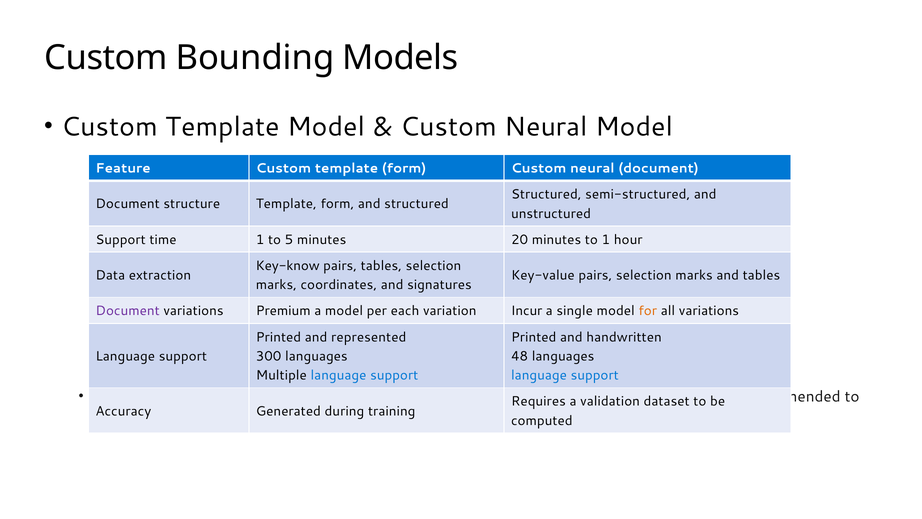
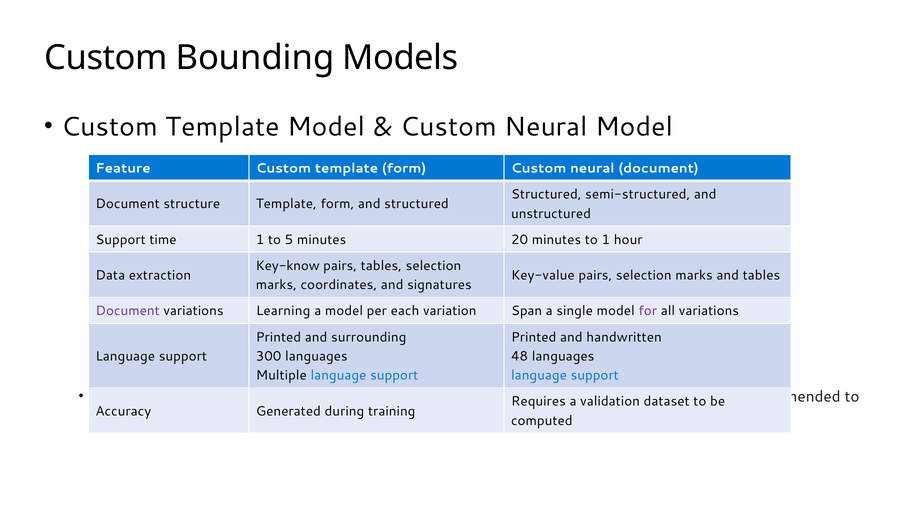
Premium: Premium -> Learning
Incur: Incur -> Span
for at (648, 311) colour: orange -> purple
represented: represented -> surrounding
